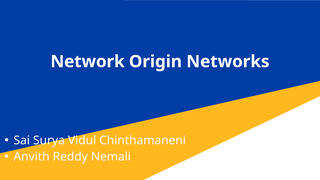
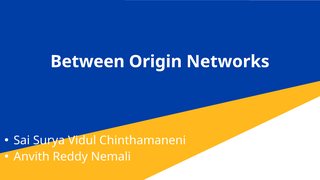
Network: Network -> Between
